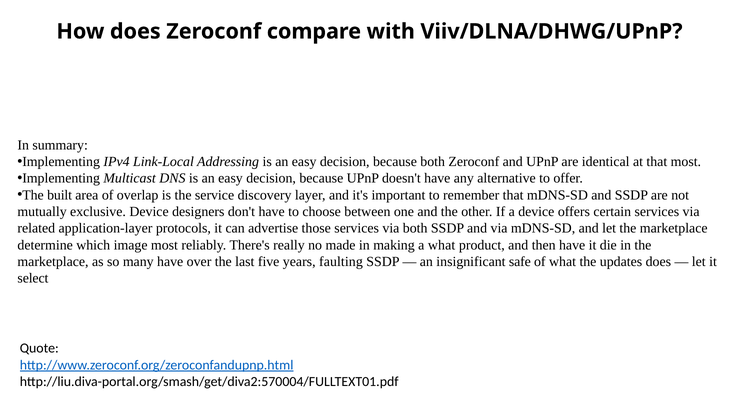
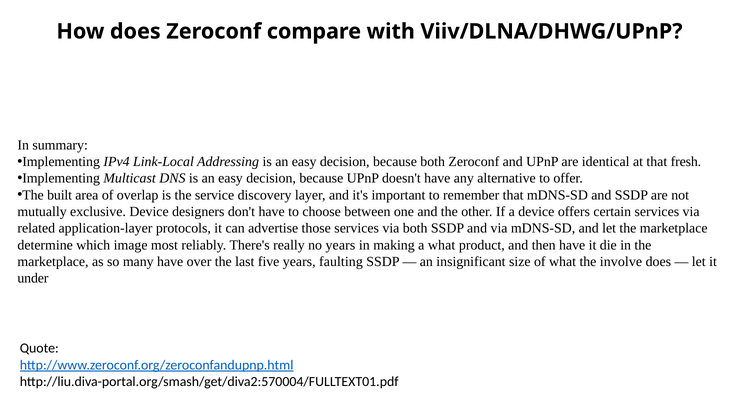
that most: most -> fresh
no made: made -> years
safe: safe -> size
updates: updates -> involve
select: select -> under
